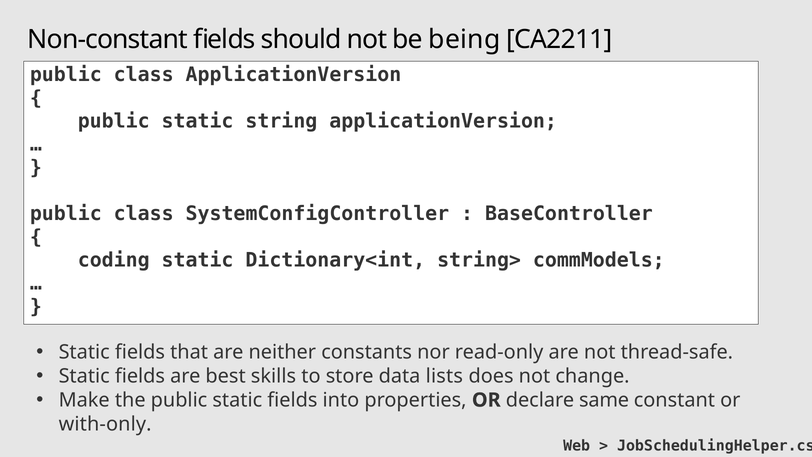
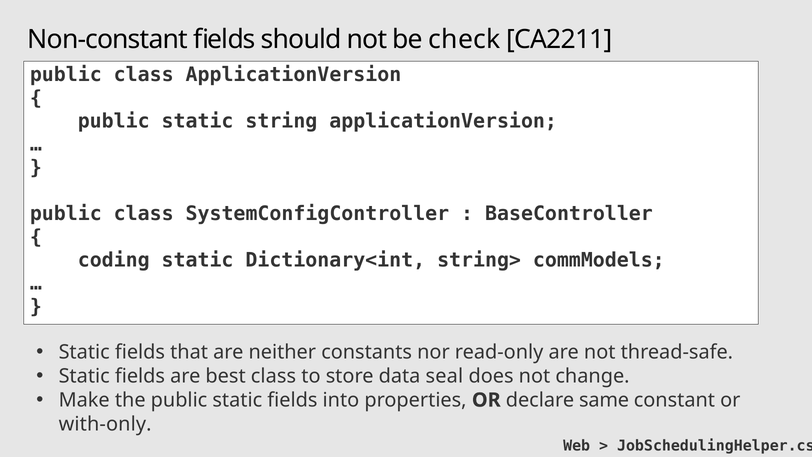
being: being -> check
best skills: skills -> class
lists: lists -> seal
